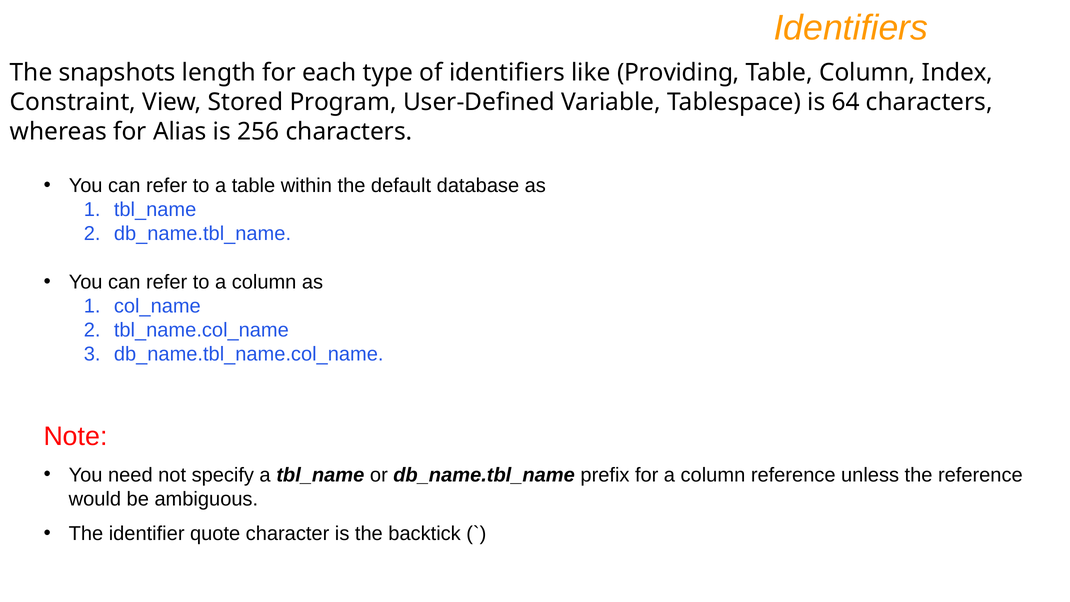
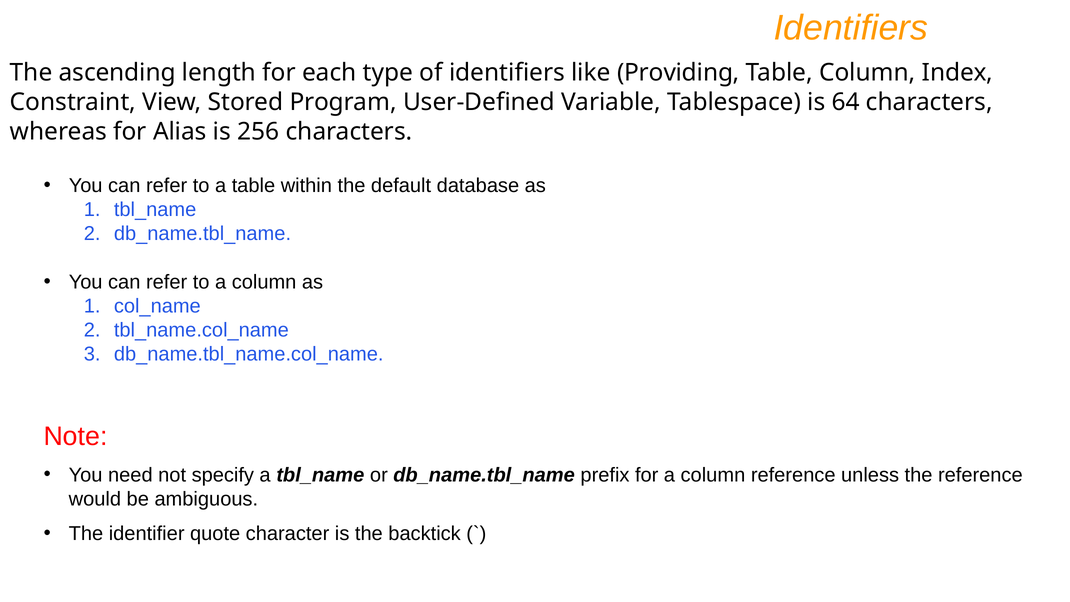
snapshots: snapshots -> ascending
